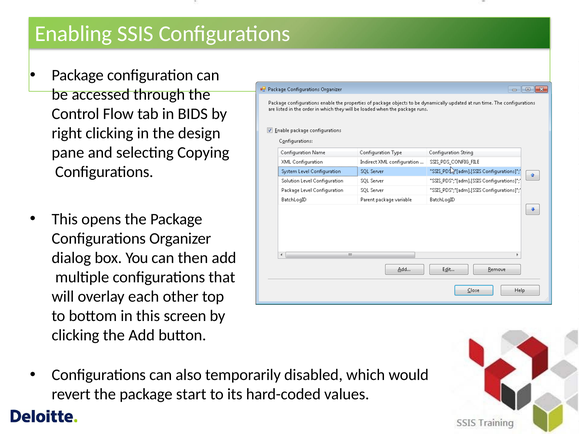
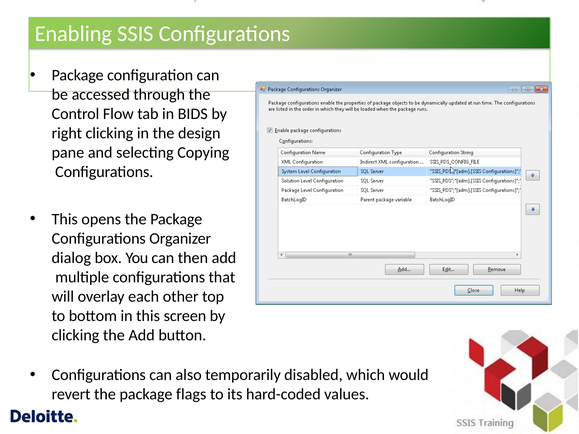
start: start -> flags
